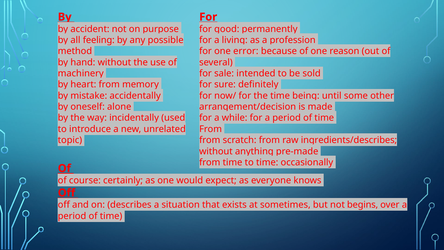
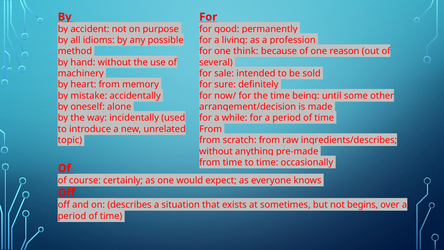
feeling: feeling -> idioms
error: error -> think
